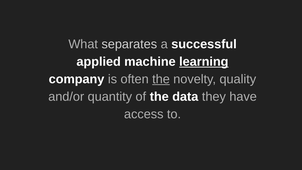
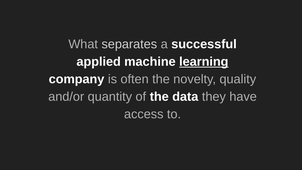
the at (161, 79) underline: present -> none
